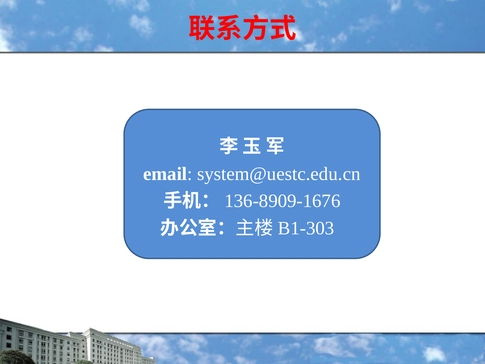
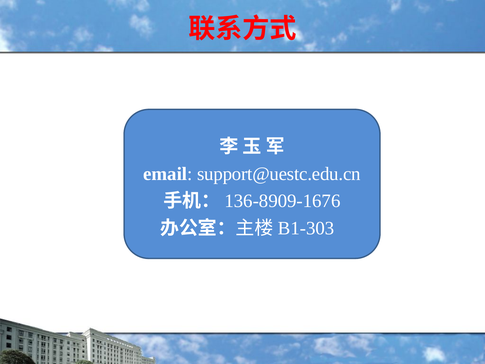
system@uestc.edu.cn: system@uestc.edu.cn -> support@uestc.edu.cn
